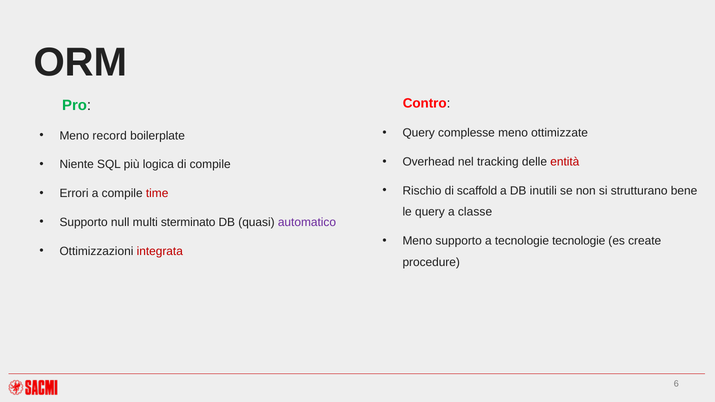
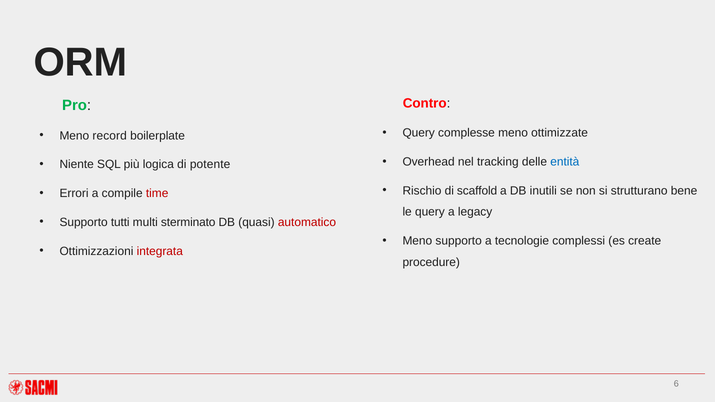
entità colour: red -> blue
di compile: compile -> potente
classe: classe -> legacy
null: null -> tutti
automatico colour: purple -> red
tecnologie tecnologie: tecnologie -> complessi
